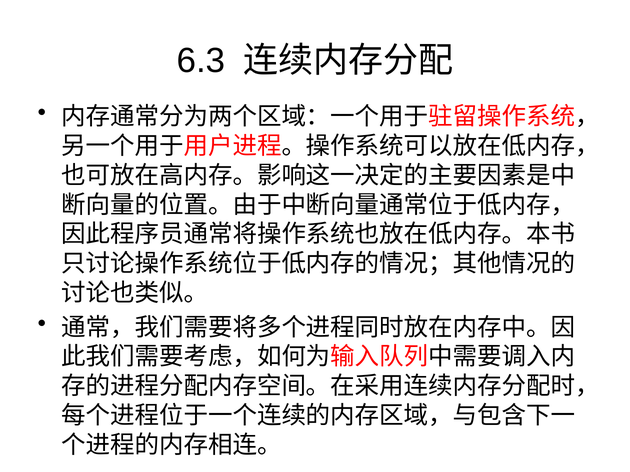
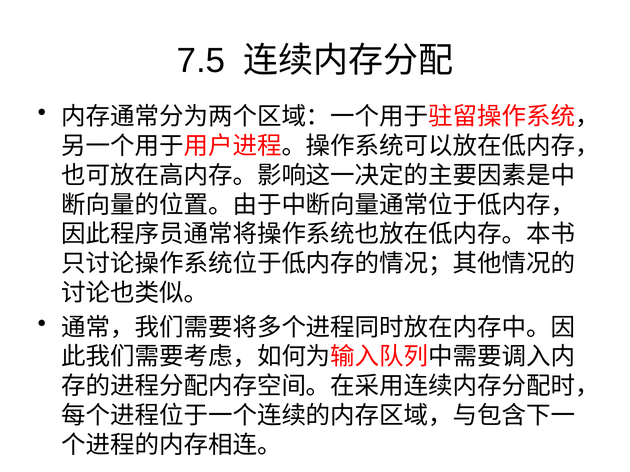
6.3: 6.3 -> 7.5
